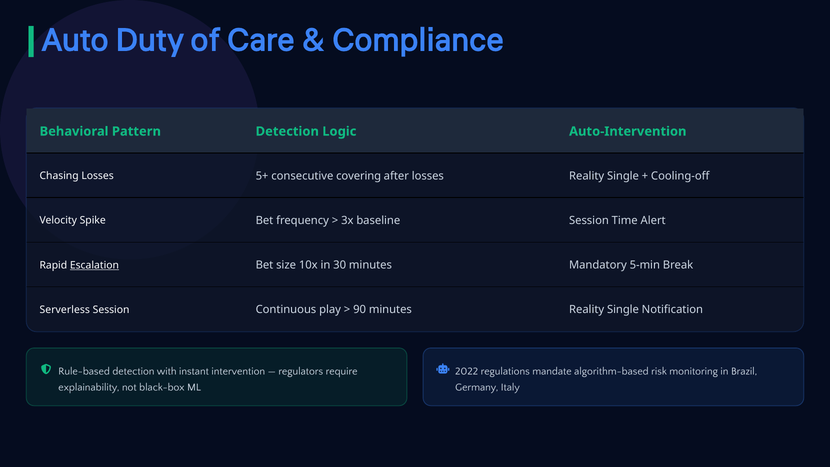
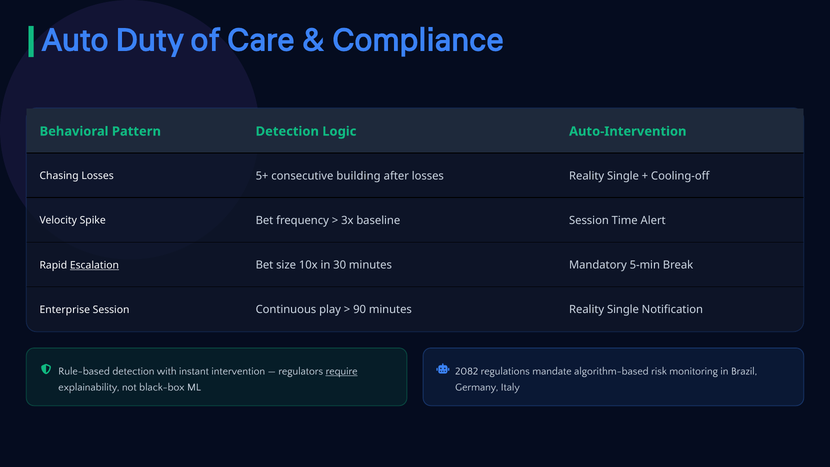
covering: covering -> building
Serverless: Serverless -> Enterprise
require underline: none -> present
2022: 2022 -> 2082
